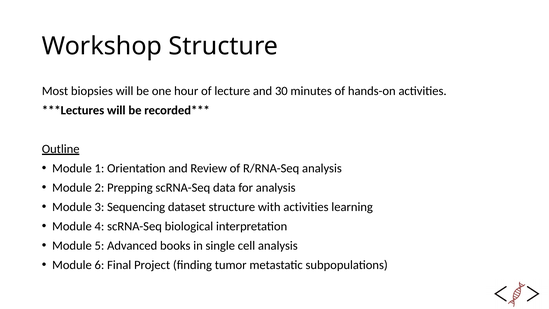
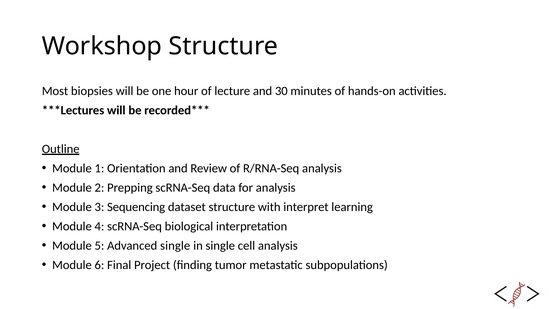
with activities: activities -> interpret
Advanced books: books -> single
